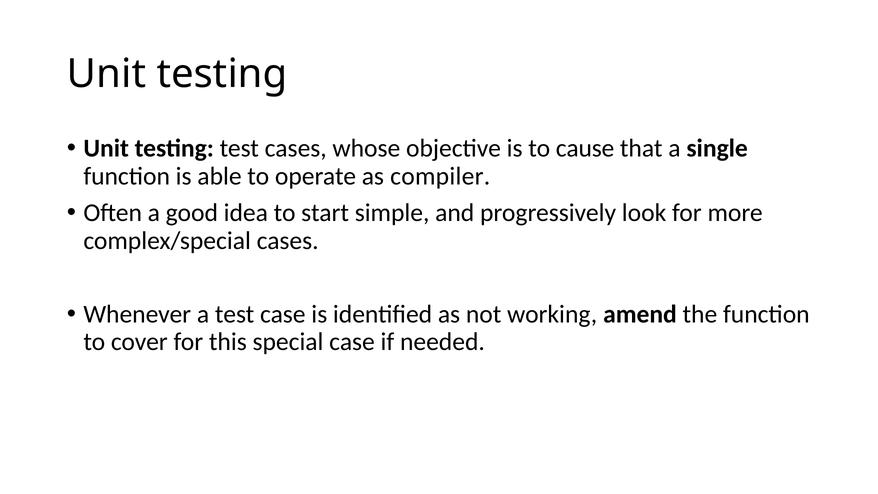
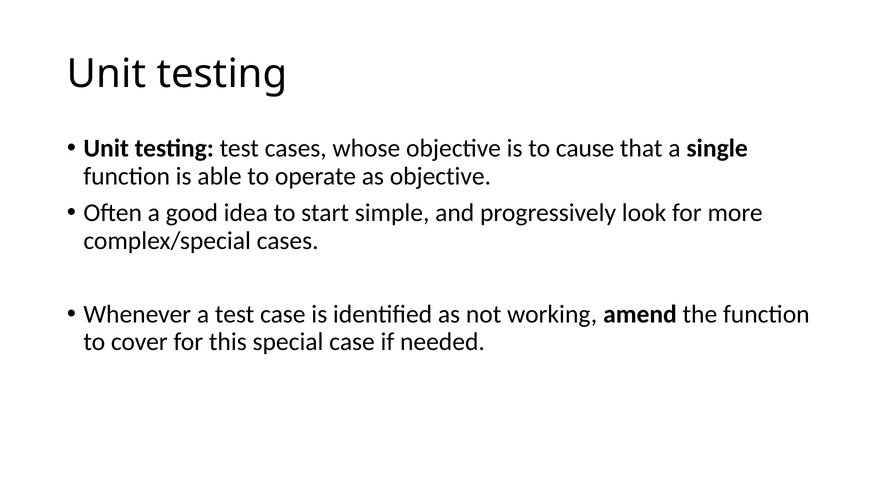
as compiler: compiler -> objective
